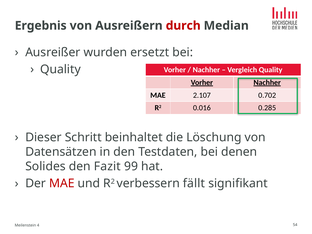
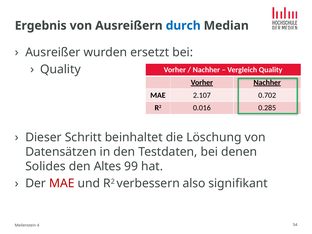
durch colour: red -> blue
Fazit: Fazit -> Altes
fällt: fällt -> also
